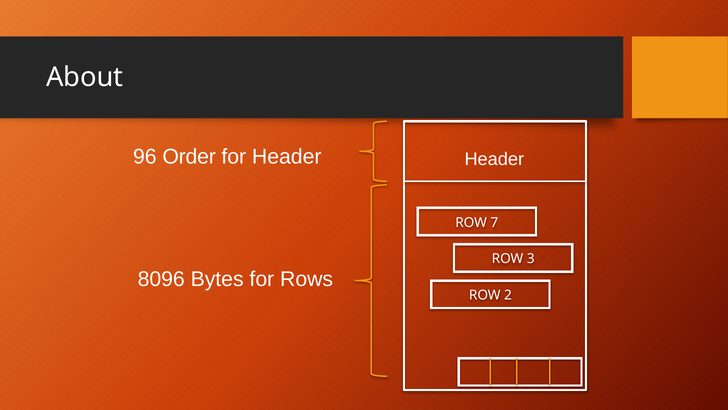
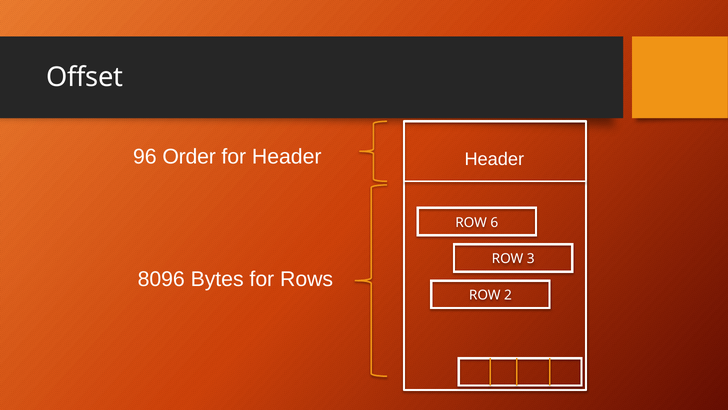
About: About -> Offset
7: 7 -> 6
